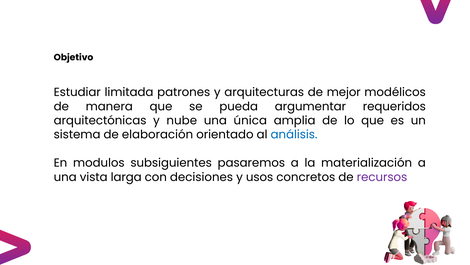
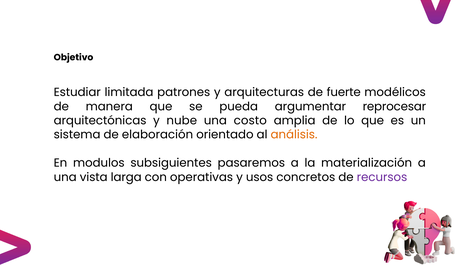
mejor: mejor -> fuerte
requeridos: requeridos -> reprocesar
única: única -> costo
análisis colour: blue -> orange
decisiones: decisiones -> operativas
